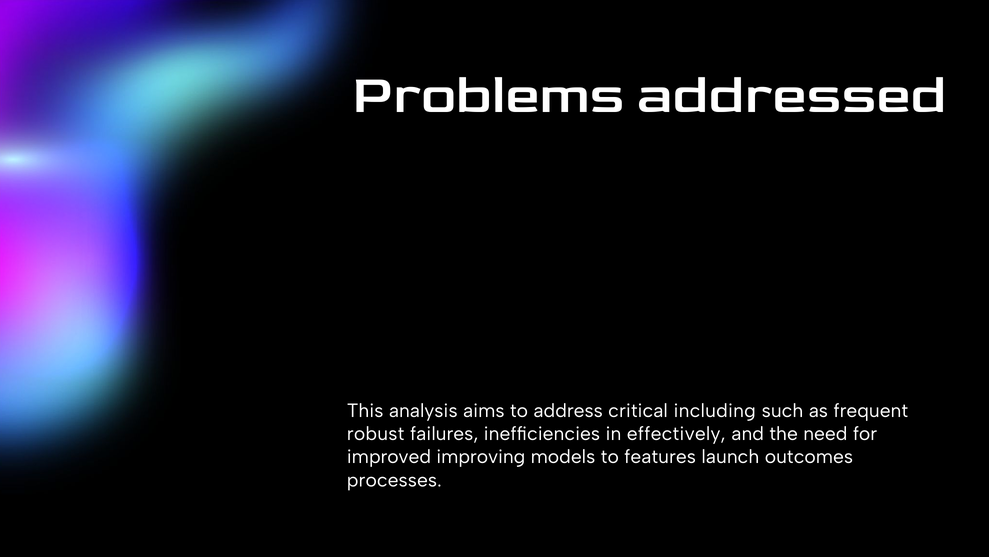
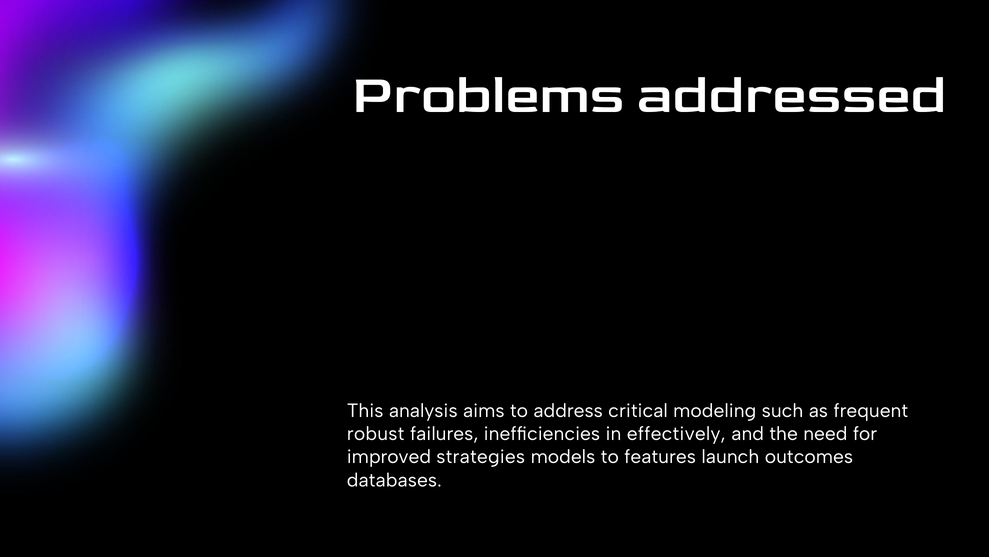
including: including -> modeling
improving: improving -> strategies
processes: processes -> databases
